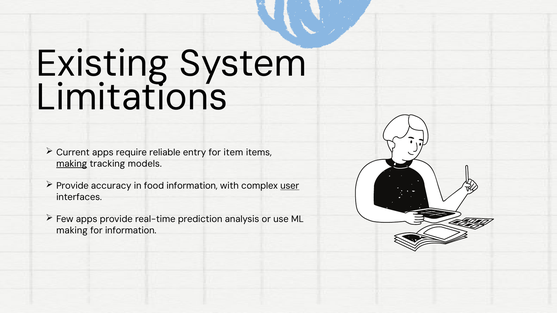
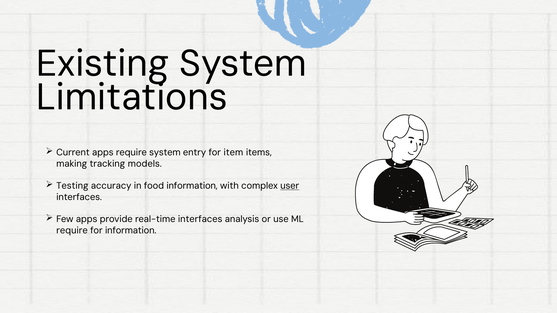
require reliable: reliable -> system
making at (72, 164) underline: present -> none
Provide at (72, 186): Provide -> Testing
real-time prediction: prediction -> interfaces
making at (72, 231): making -> require
